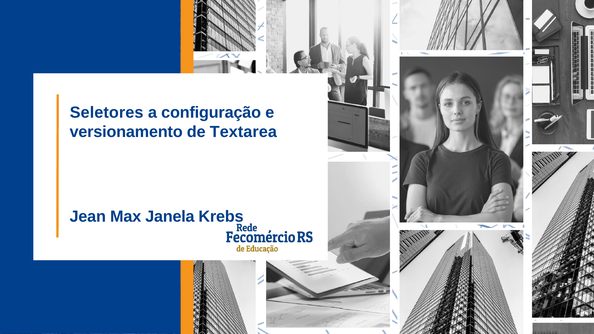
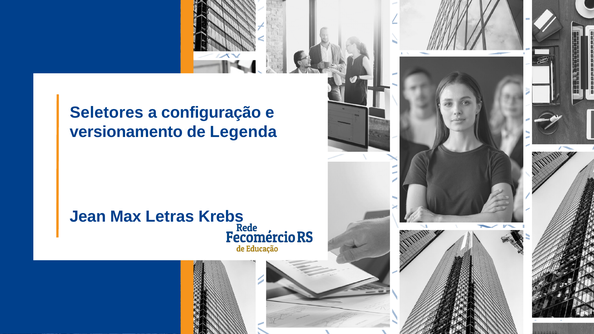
Textarea: Textarea -> Legenda
Janela: Janela -> Letras
